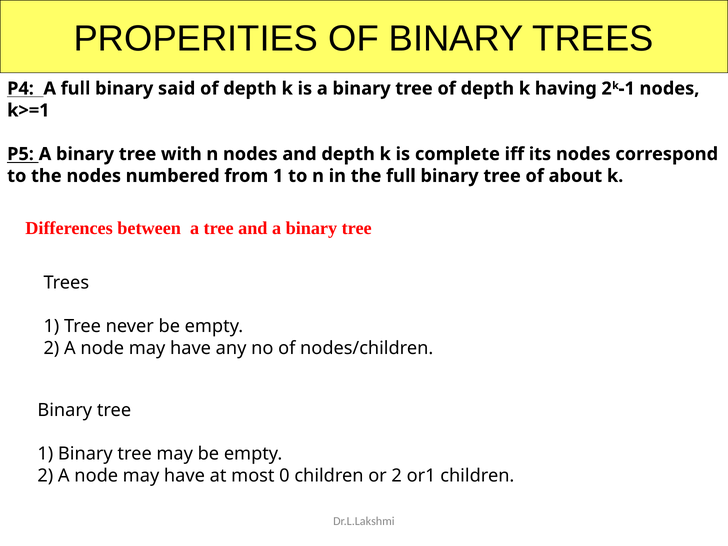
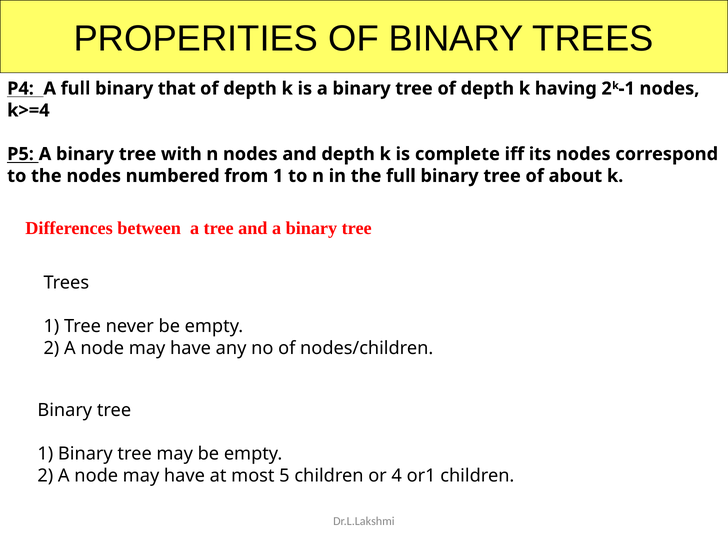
said: said -> that
k>=1: k>=1 -> k>=4
0: 0 -> 5
or 2: 2 -> 4
